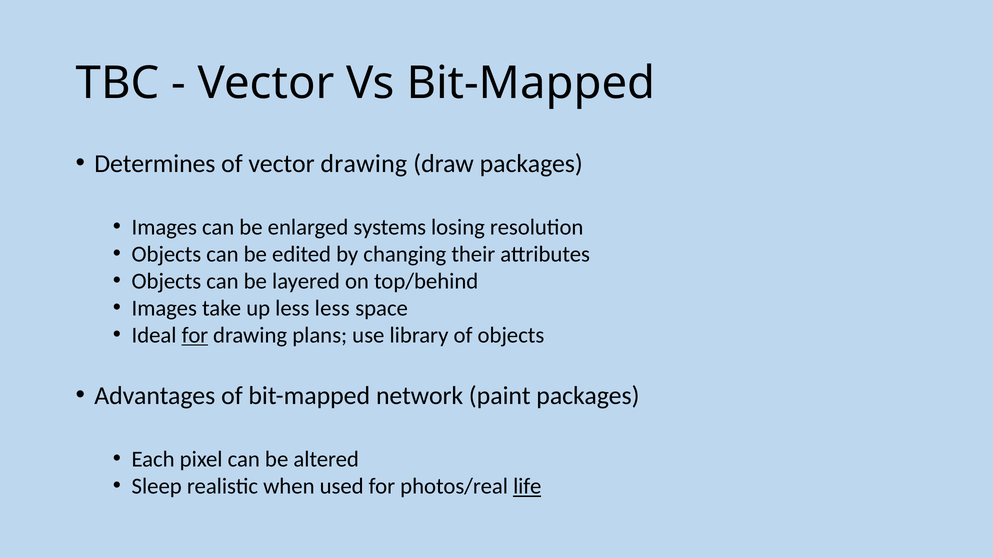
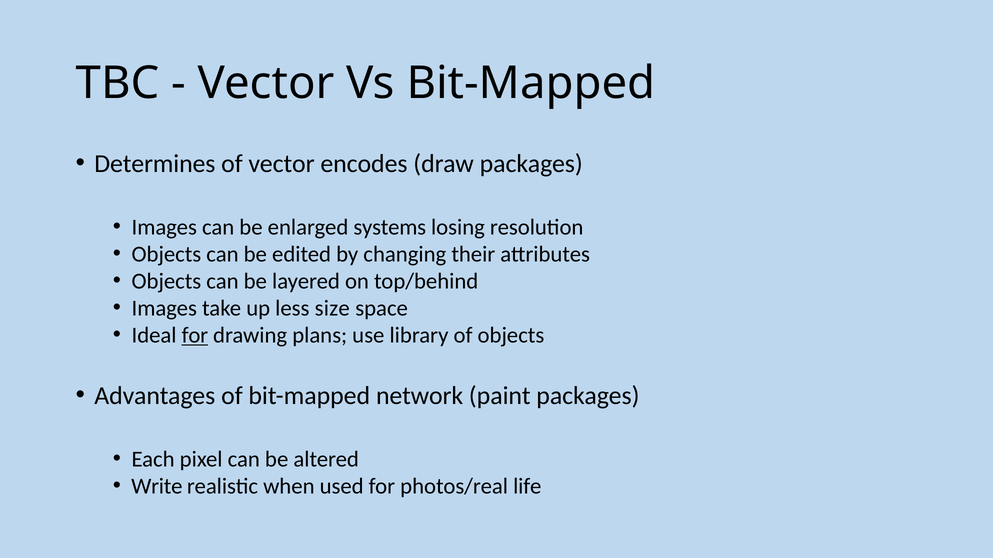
vector drawing: drawing -> encodes
less less: less -> size
Sleep: Sleep -> Write
life underline: present -> none
